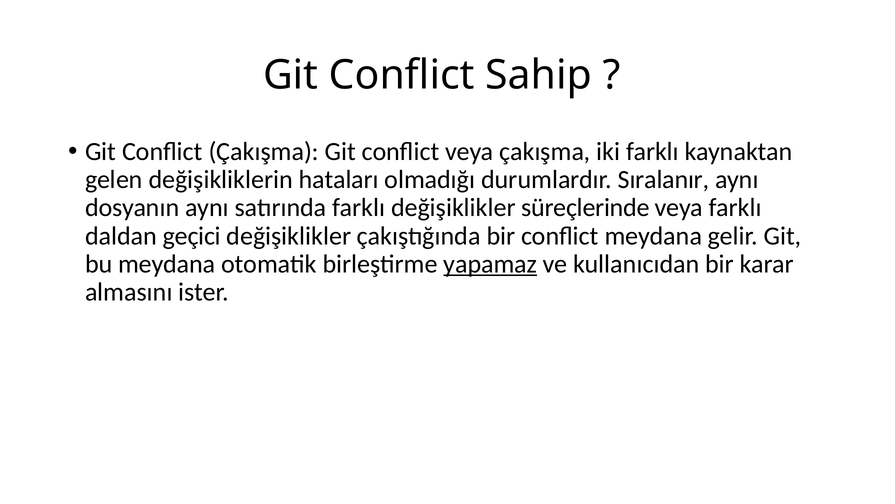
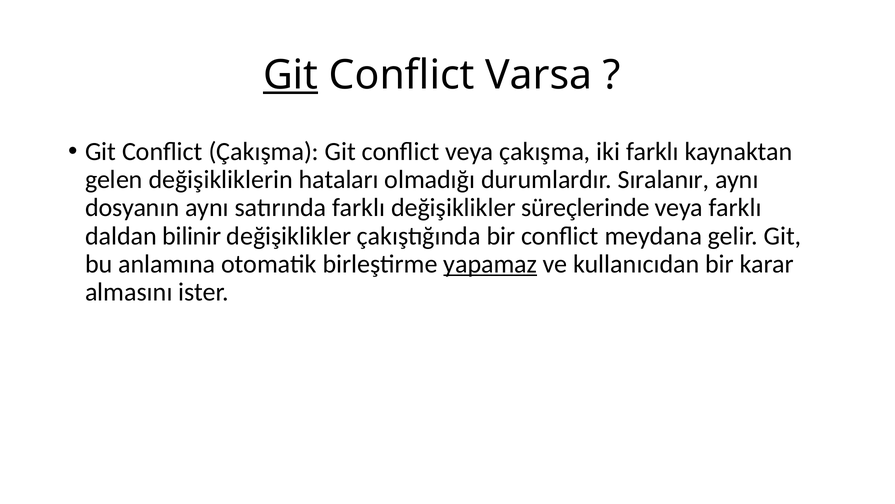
Git at (291, 75) underline: none -> present
Sahip: Sahip -> Varsa
geçici: geçici -> bilinir
bu meydana: meydana -> anlamına
